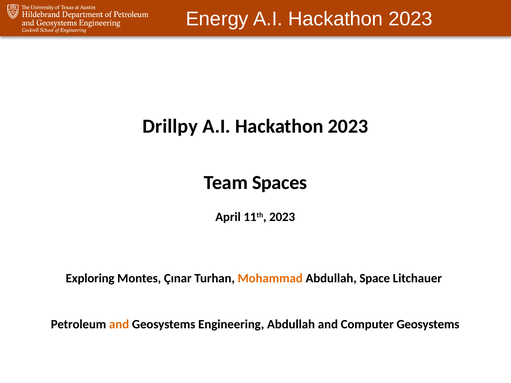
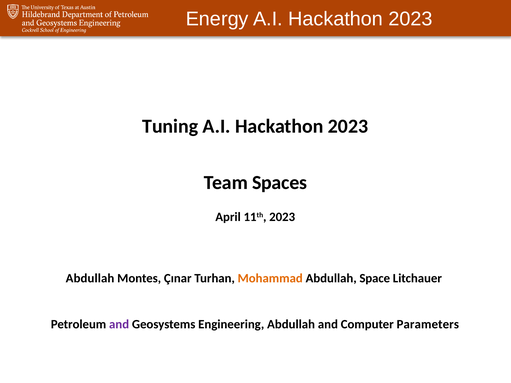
Drillpy: Drillpy -> Tuning
Exploring at (90, 278): Exploring -> Abdullah
and at (119, 324) colour: orange -> purple
Computer Geosystems: Geosystems -> Parameters
